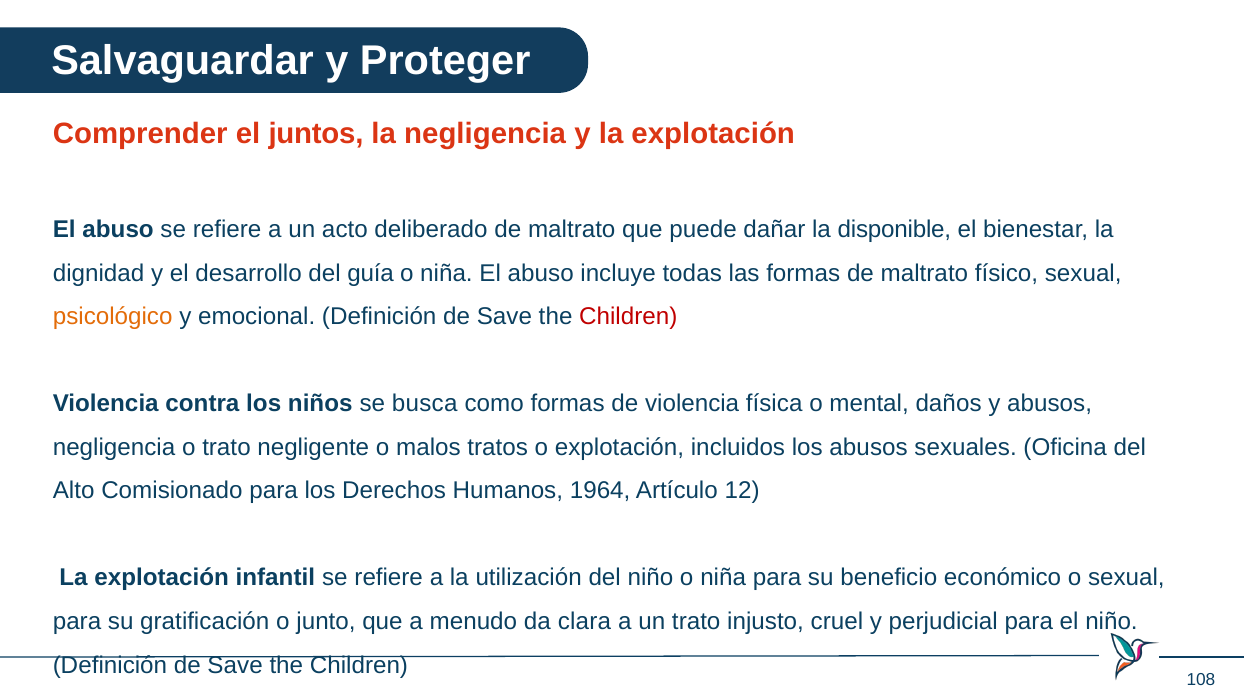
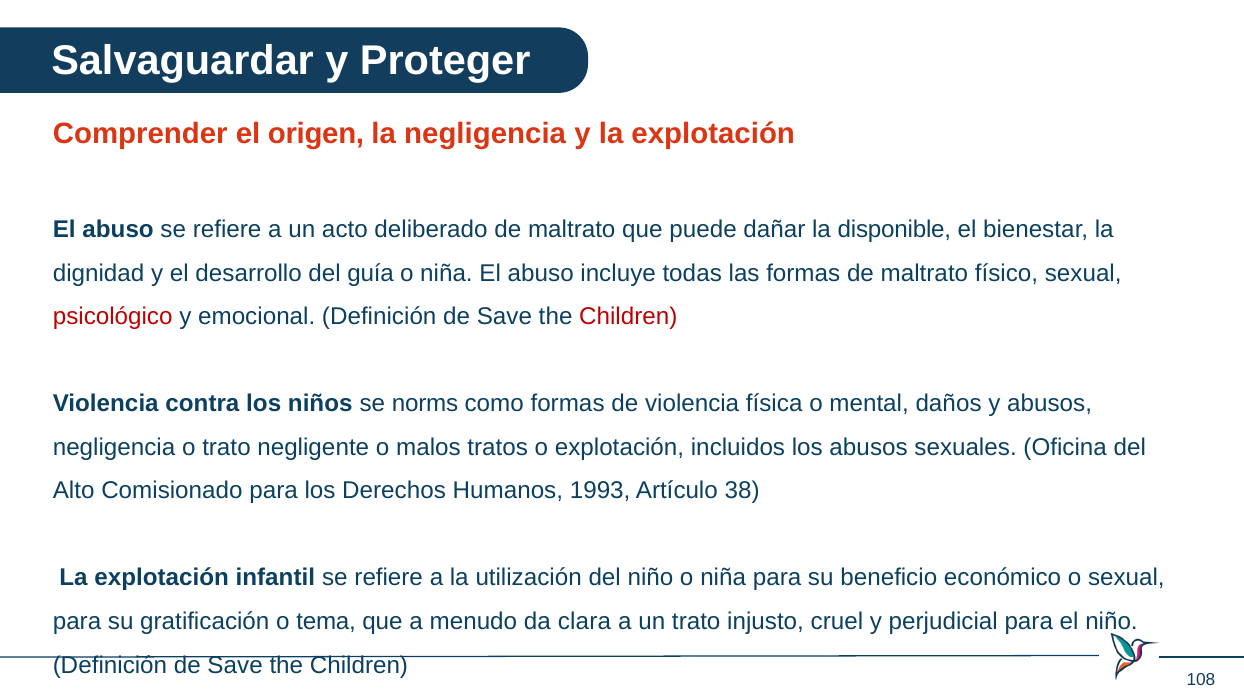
juntos: juntos -> origen
psicológico colour: orange -> red
busca: busca -> norms
1964: 1964 -> 1993
12: 12 -> 38
junto: junto -> tema
